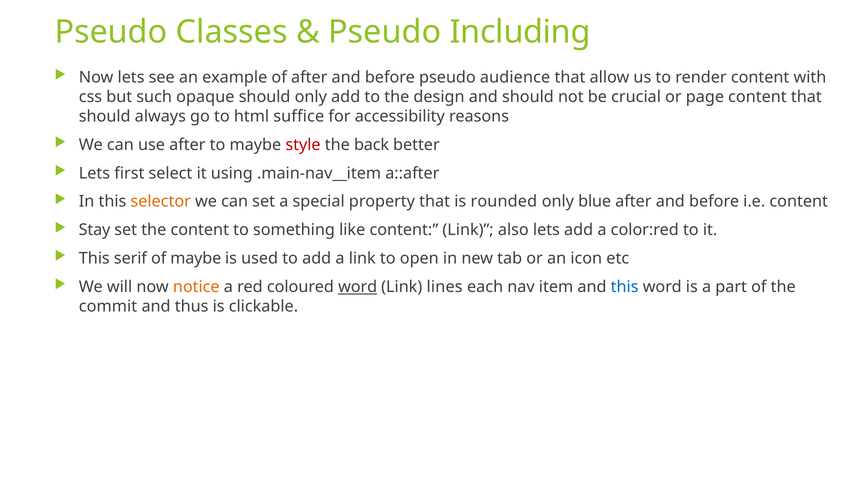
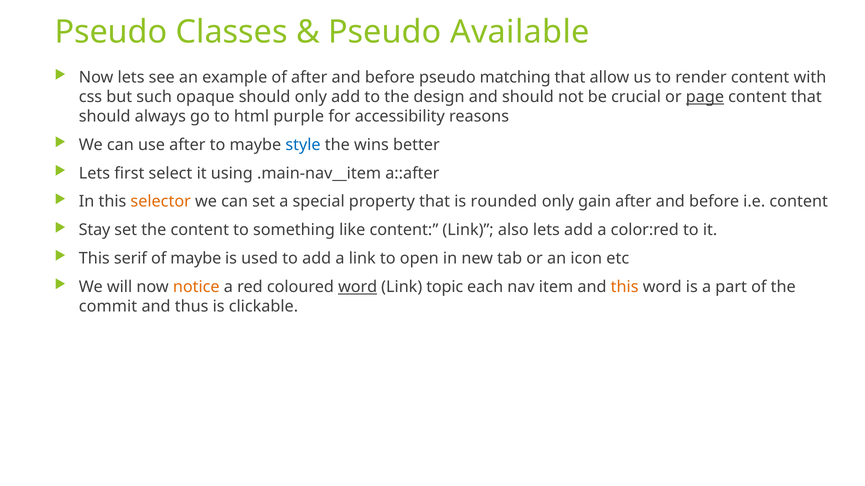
Including: Including -> Available
audience: audience -> matching
page underline: none -> present
suffice: suffice -> purple
style colour: red -> blue
back: back -> wins
blue: blue -> gain
lines: lines -> topic
this at (625, 287) colour: blue -> orange
